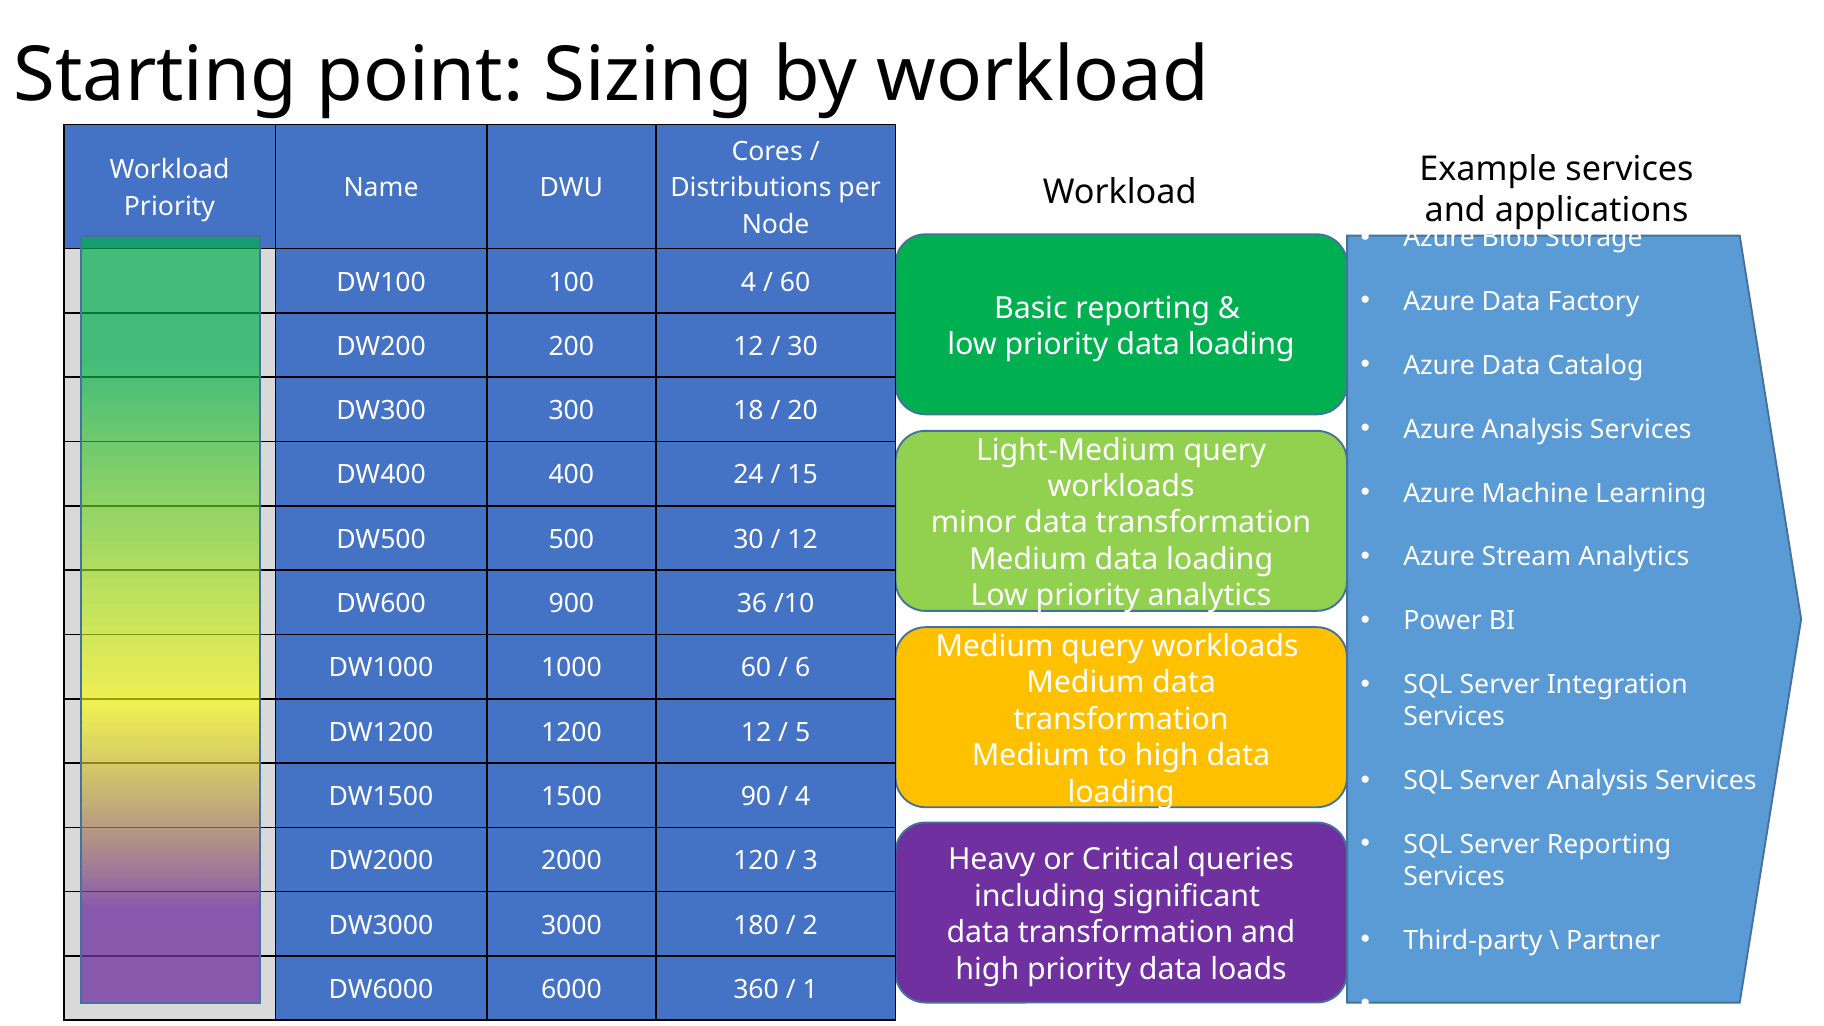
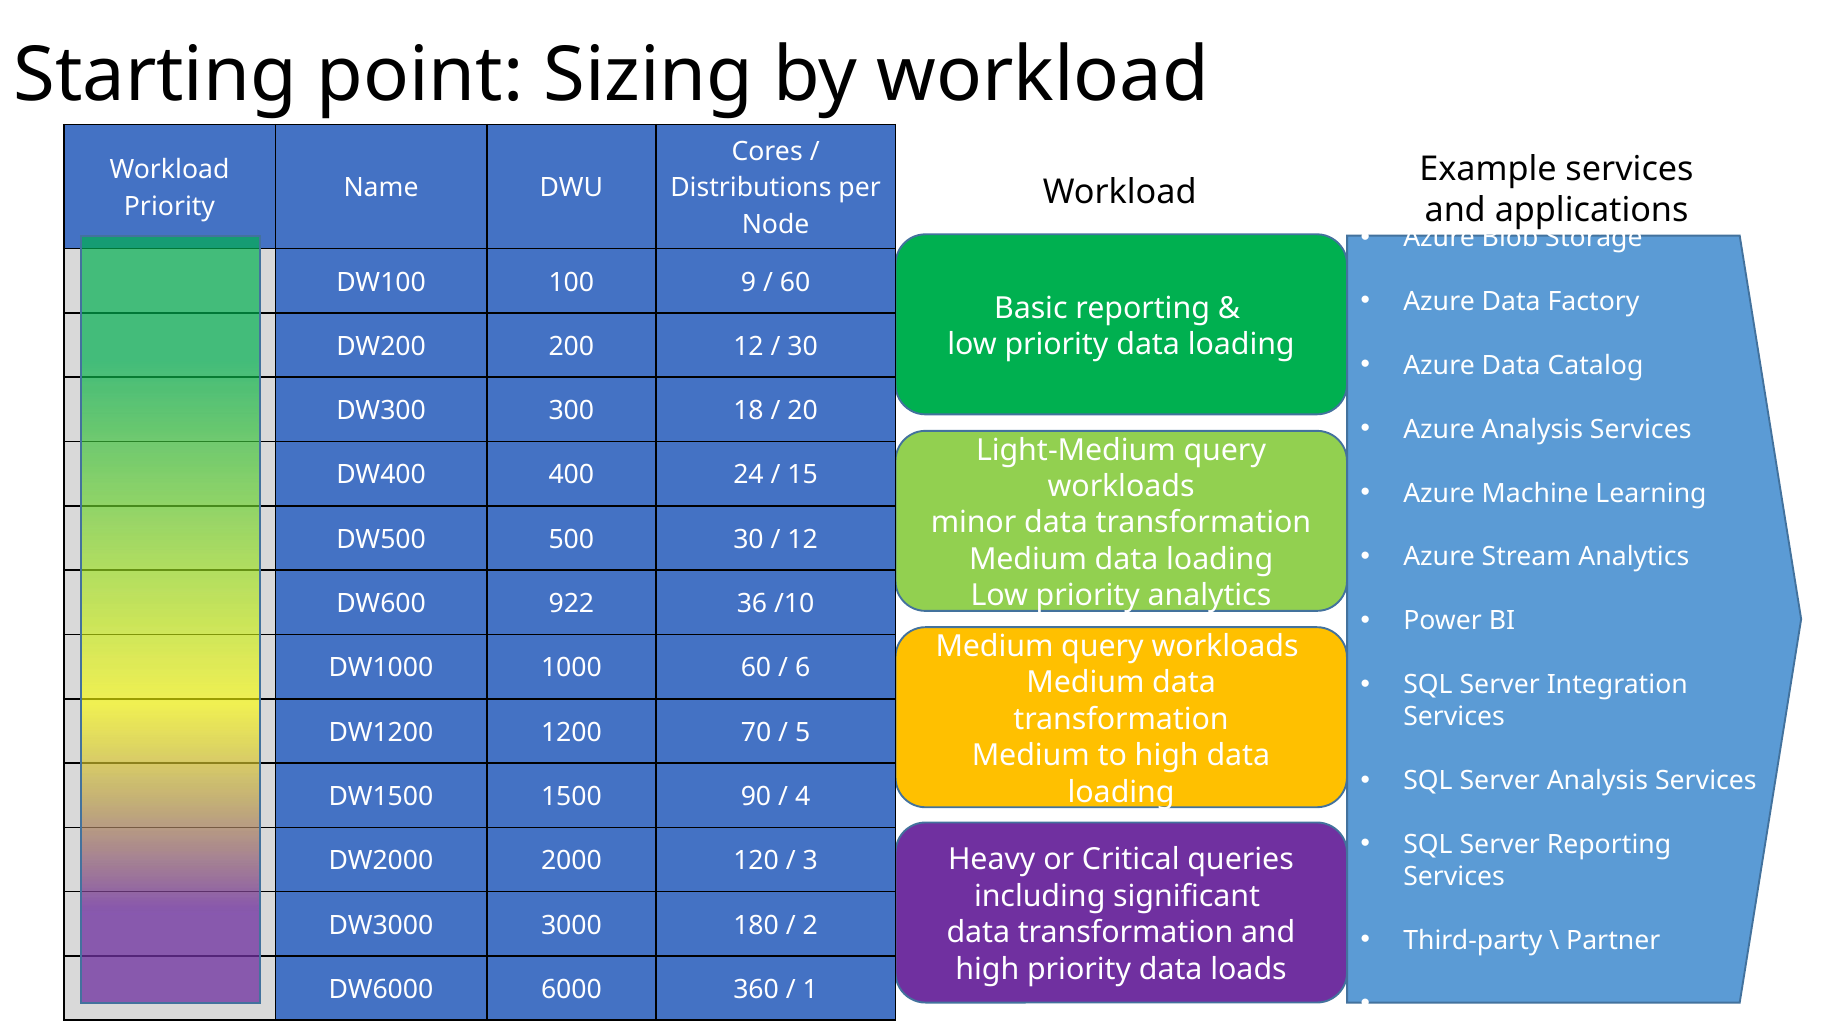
100 4: 4 -> 9
900: 900 -> 922
1200 12: 12 -> 70
